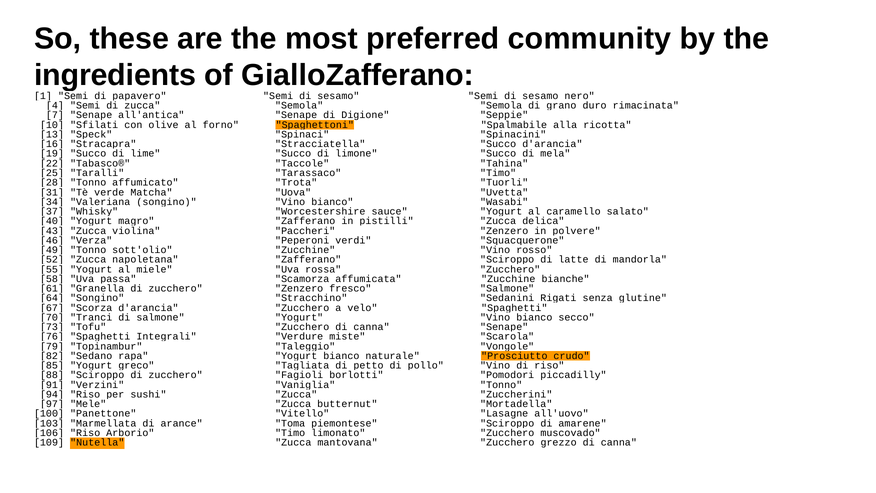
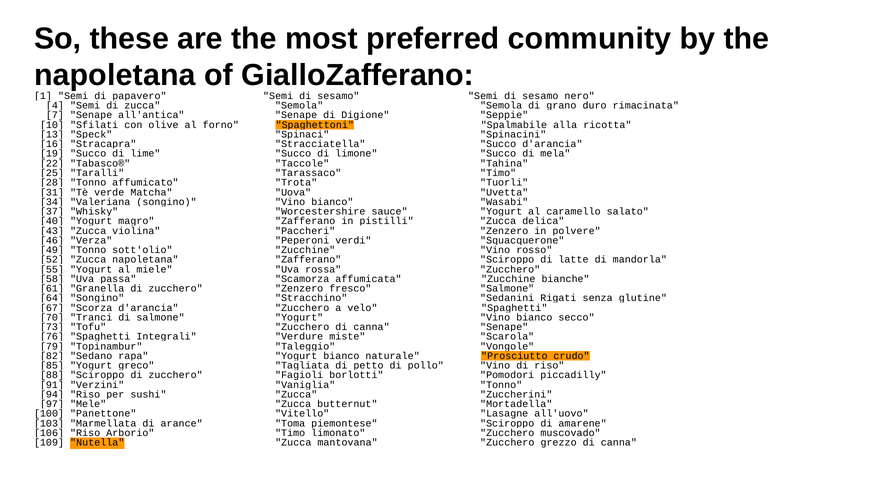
ingredients at (115, 75): ingredients -> napoletana
